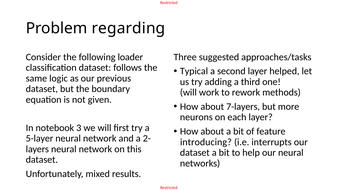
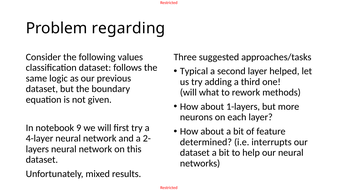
loader: loader -> values
work: work -> what
7-layers: 7-layers -> 1-layers
3: 3 -> 9
5-layer: 5-layer -> 4-layer
introducing: introducing -> determined
